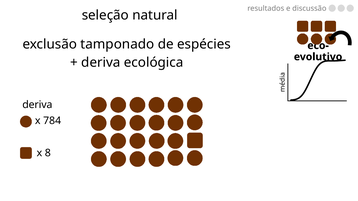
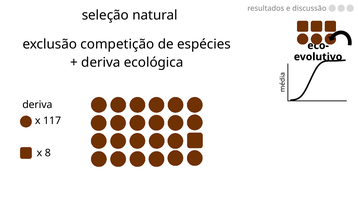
tamponado: tamponado -> competição
784: 784 -> 117
